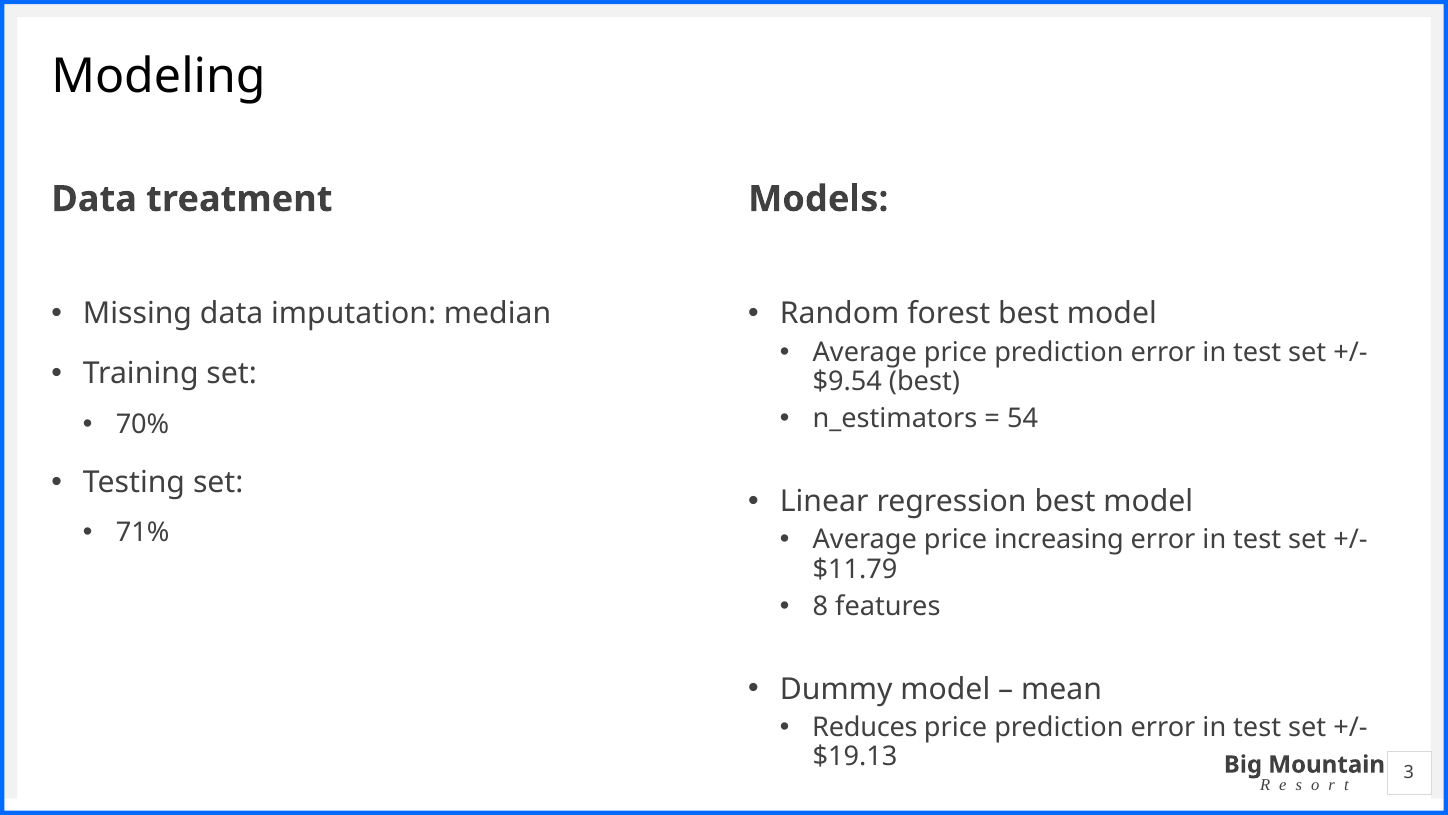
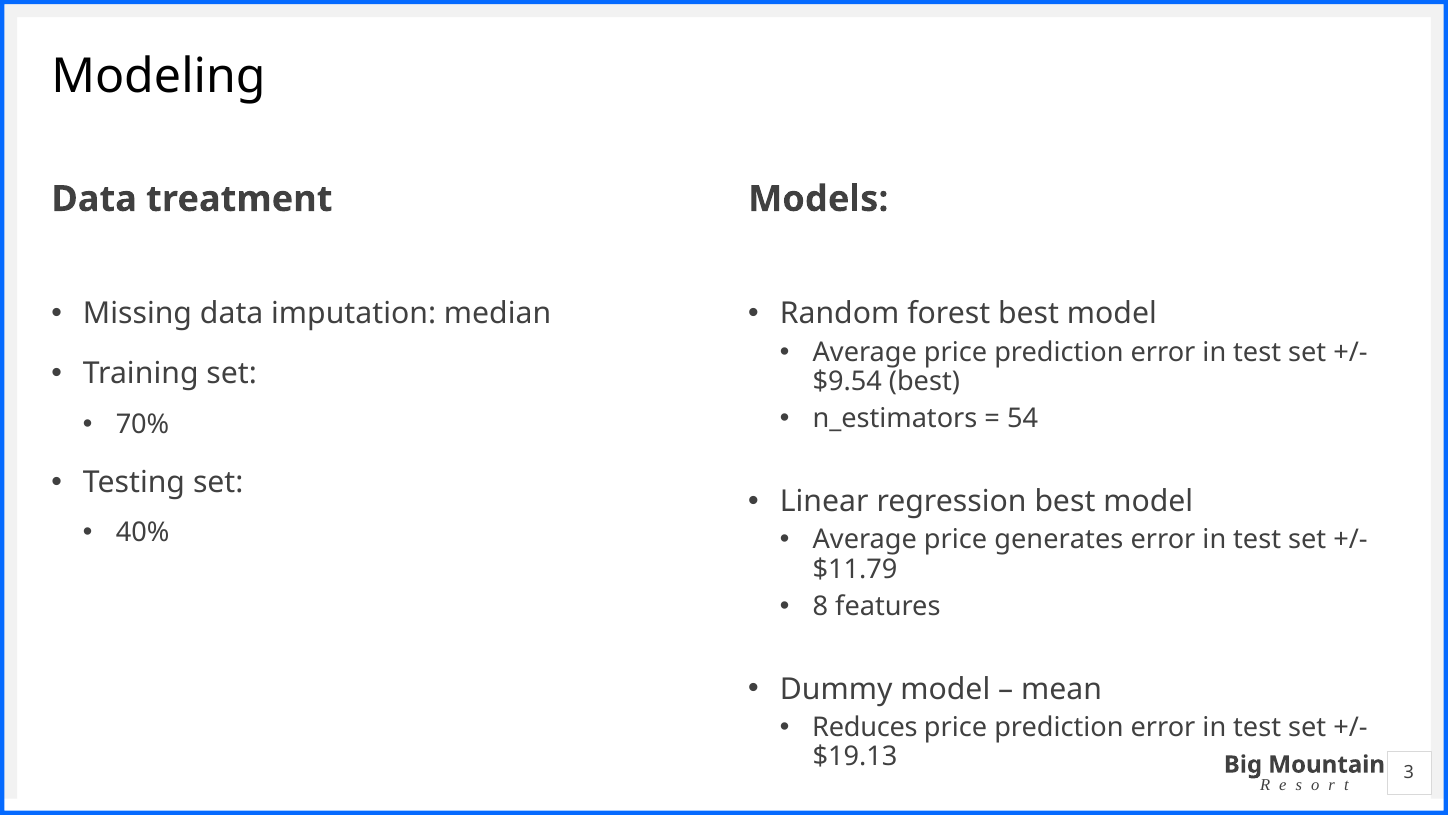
71%: 71% -> 40%
increasing: increasing -> generates
